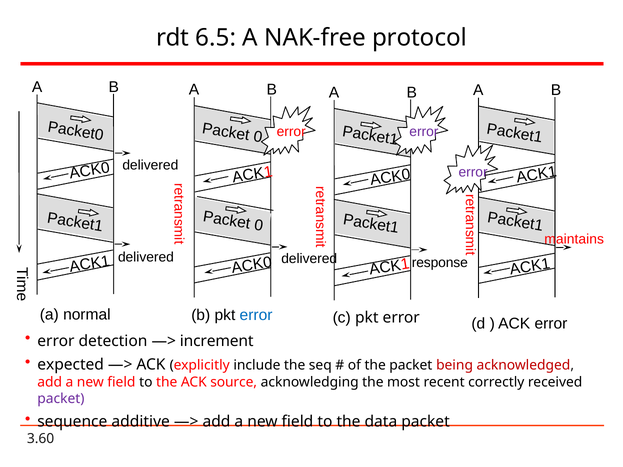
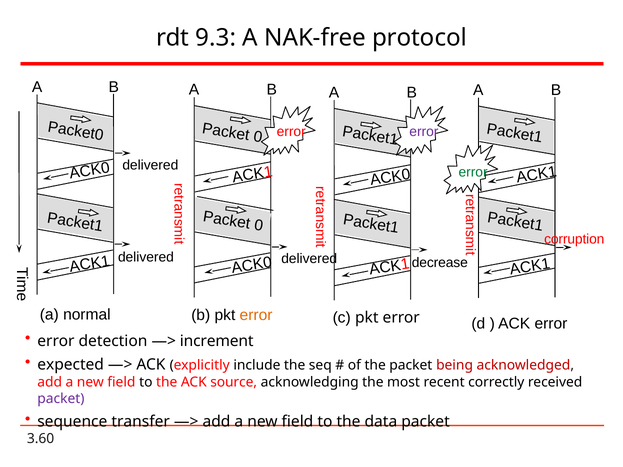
6.5: 6.5 -> 9.3
error at (473, 172) colour: purple -> green
maintains: maintains -> corruption
response: response -> decrease
error at (256, 315) colour: blue -> orange
additive: additive -> transfer
